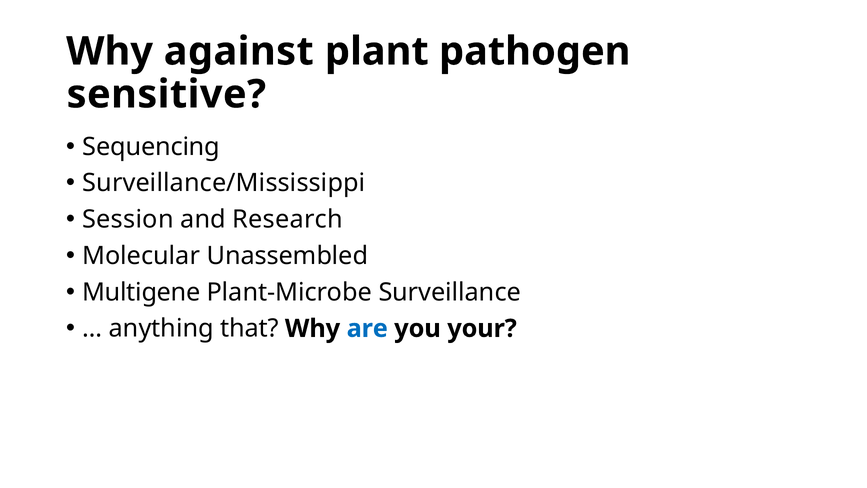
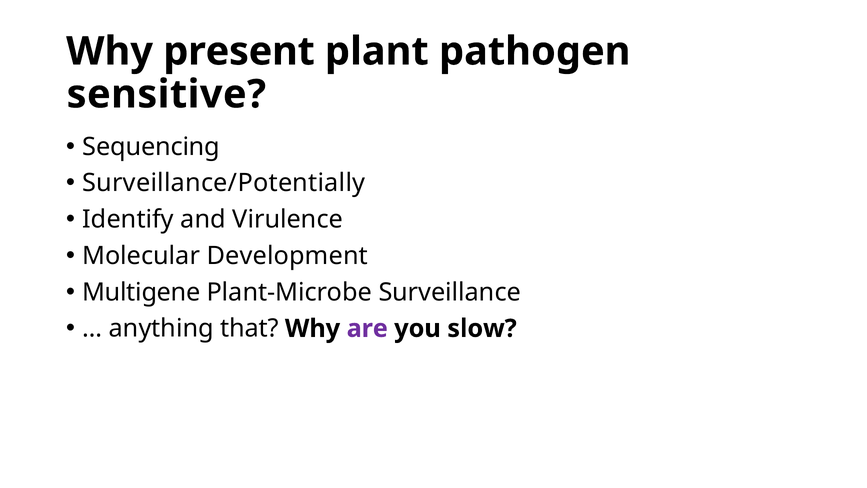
against: against -> present
Surveillance/Mississippi: Surveillance/Mississippi -> Surveillance/Potentially
Session: Session -> Identify
Research: Research -> Virulence
Unassembled: Unassembled -> Development
are colour: blue -> purple
your: your -> slow
